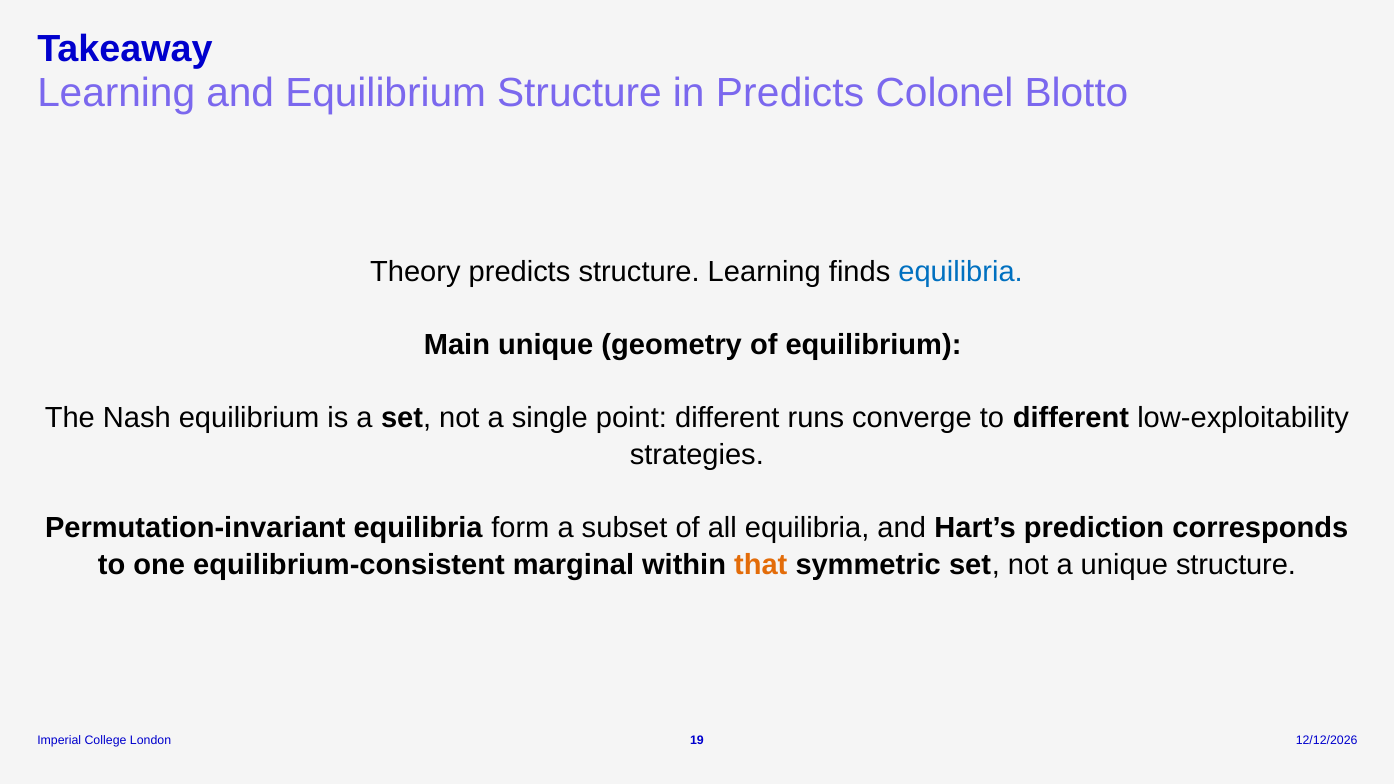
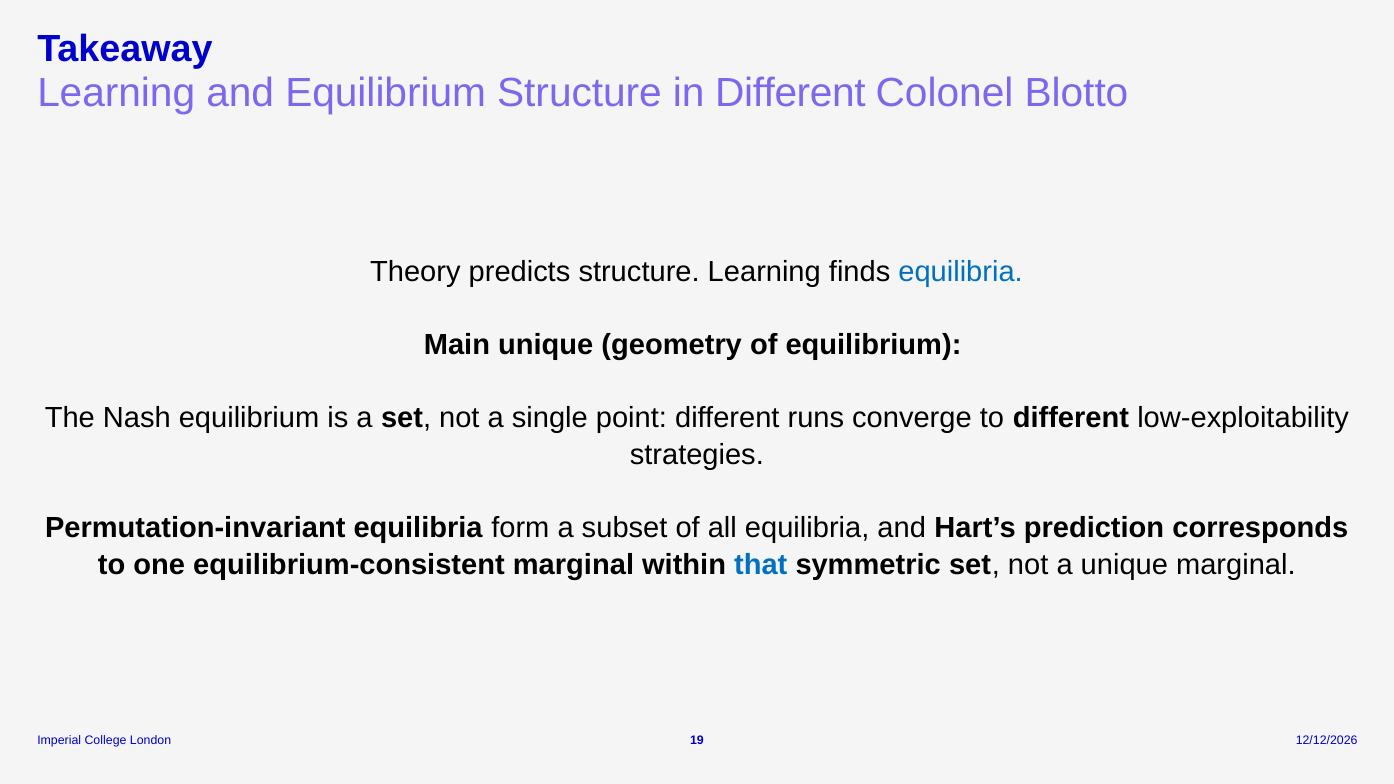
in Predicts: Predicts -> Different
that colour: orange -> blue
unique structure: structure -> marginal
